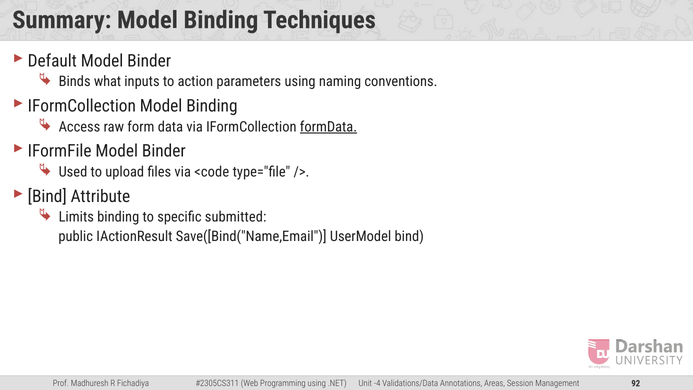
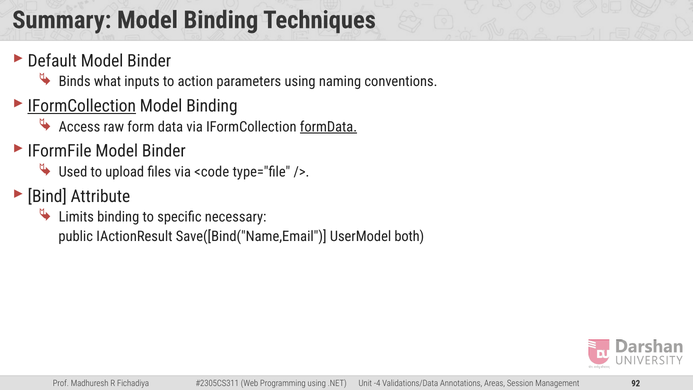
IFormCollection at (82, 106) underline: none -> present
submitted: submitted -> necessary
UserModel bind: bind -> both
